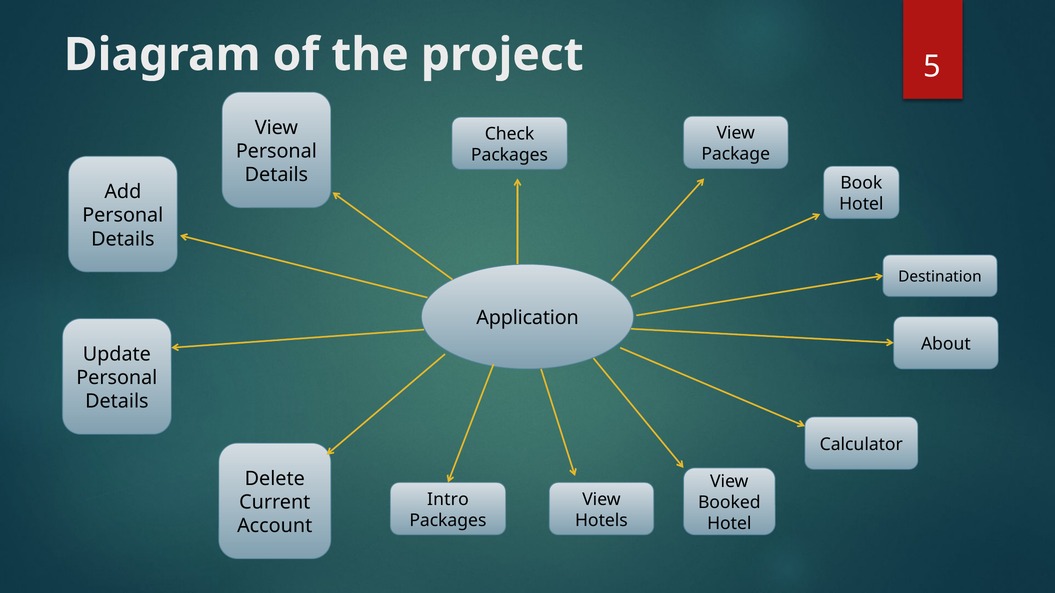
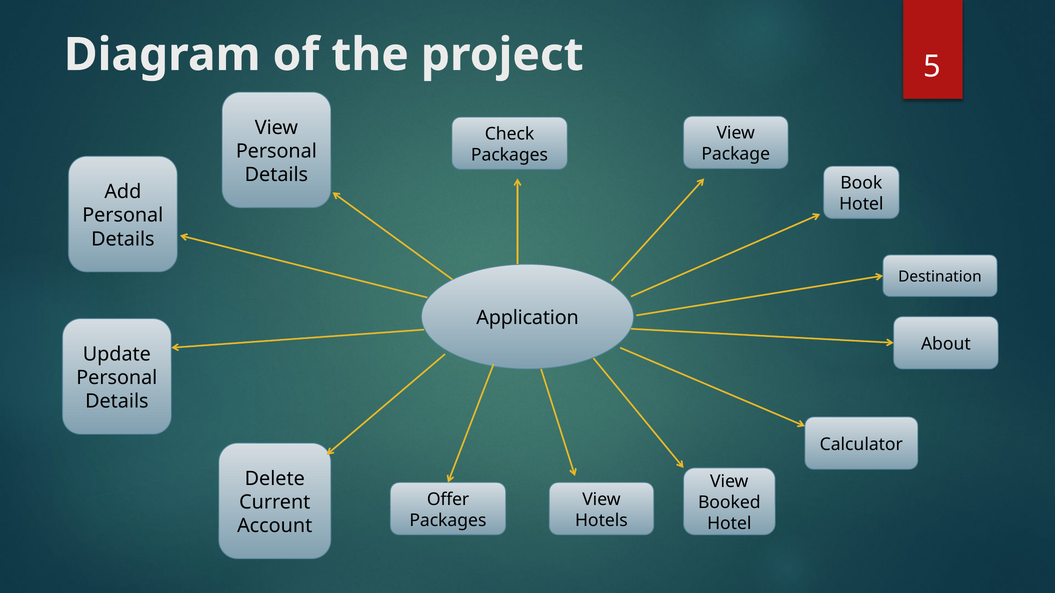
Intro: Intro -> Offer
